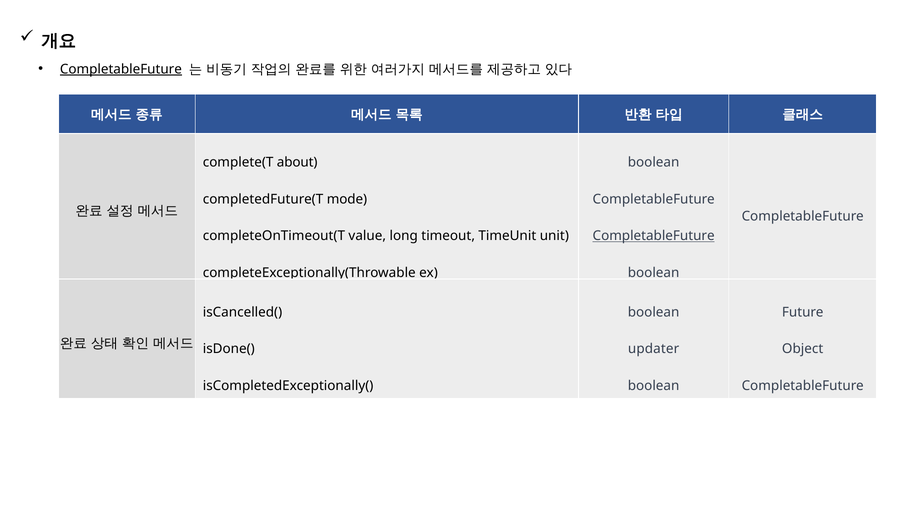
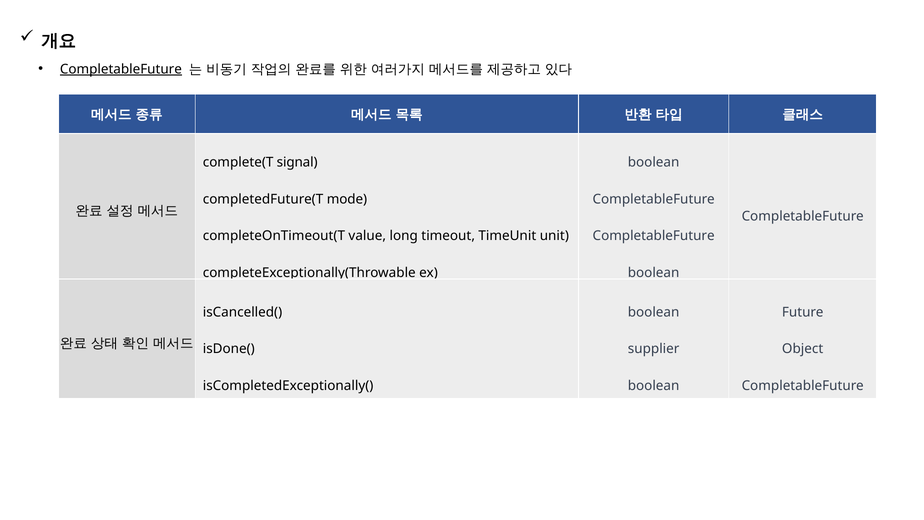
about: about -> signal
CompletableFuture at (654, 236) underline: present -> none
updater: updater -> supplier
